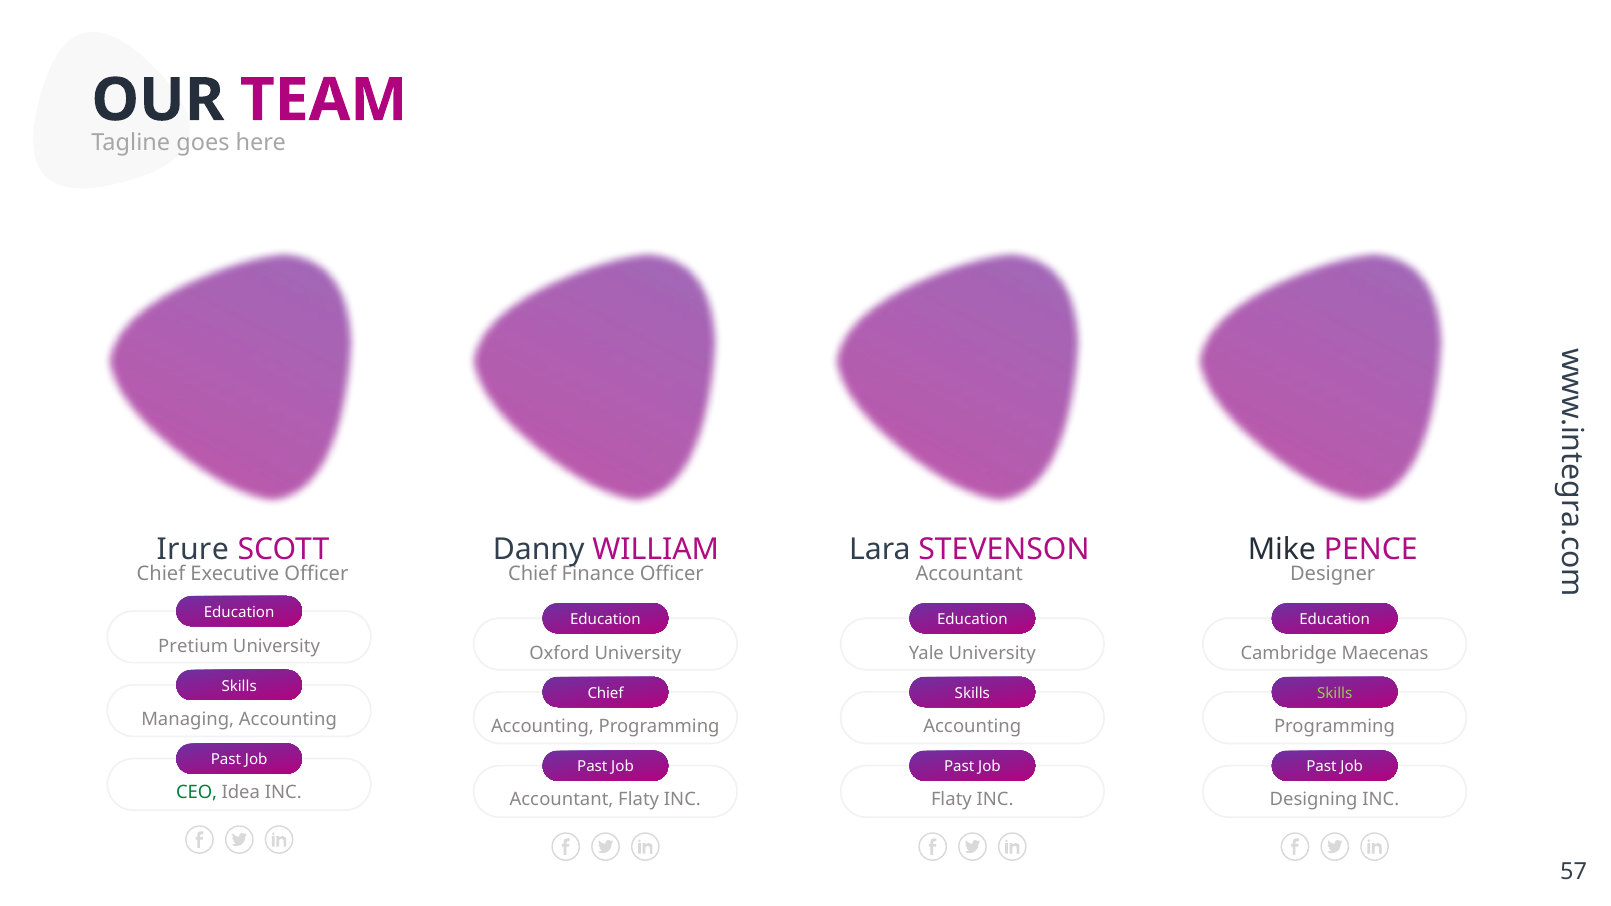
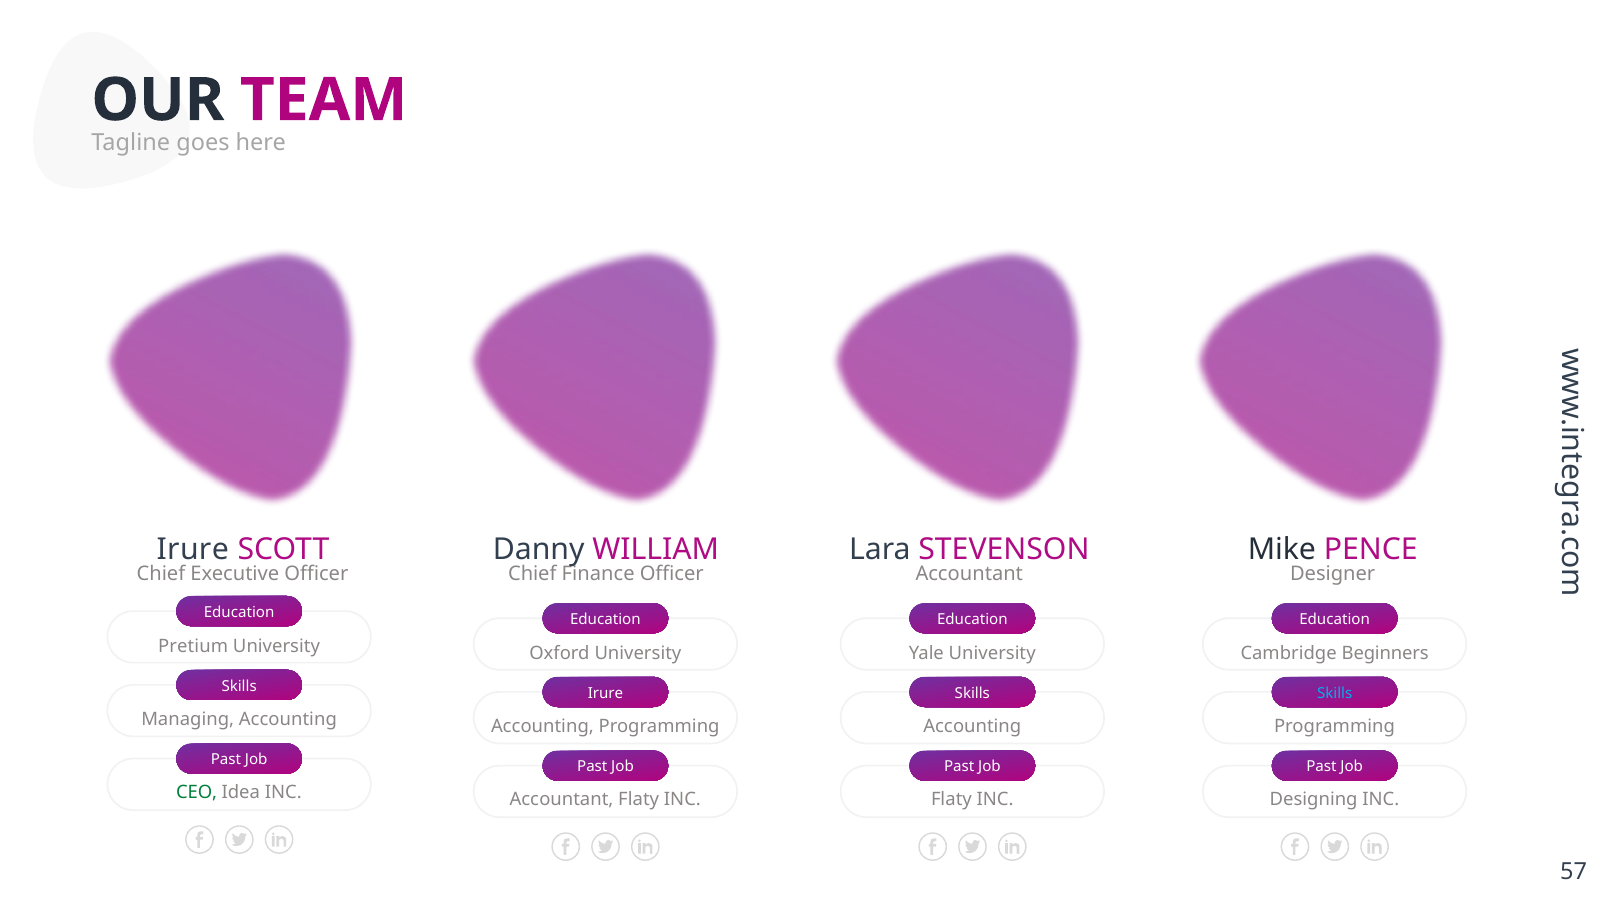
Maecenas: Maecenas -> Beginners
Chief at (606, 693): Chief -> Irure
Skills at (1335, 693) colour: light green -> light blue
